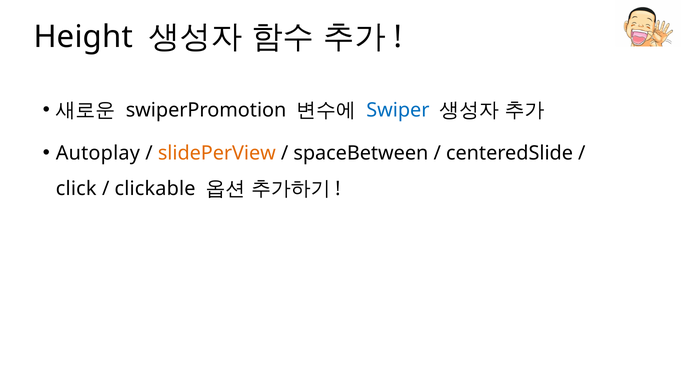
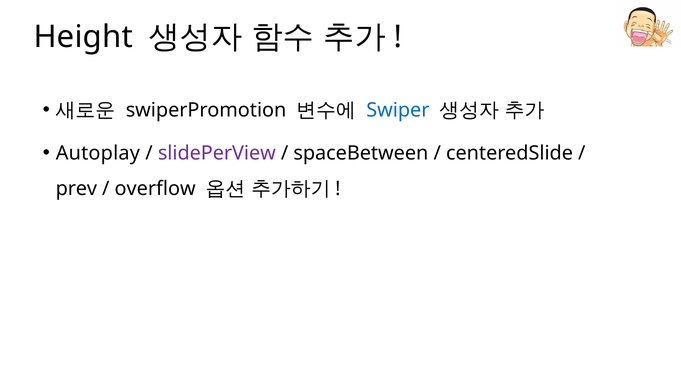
slidePerView colour: orange -> purple
click: click -> prev
clickable: clickable -> overflow
